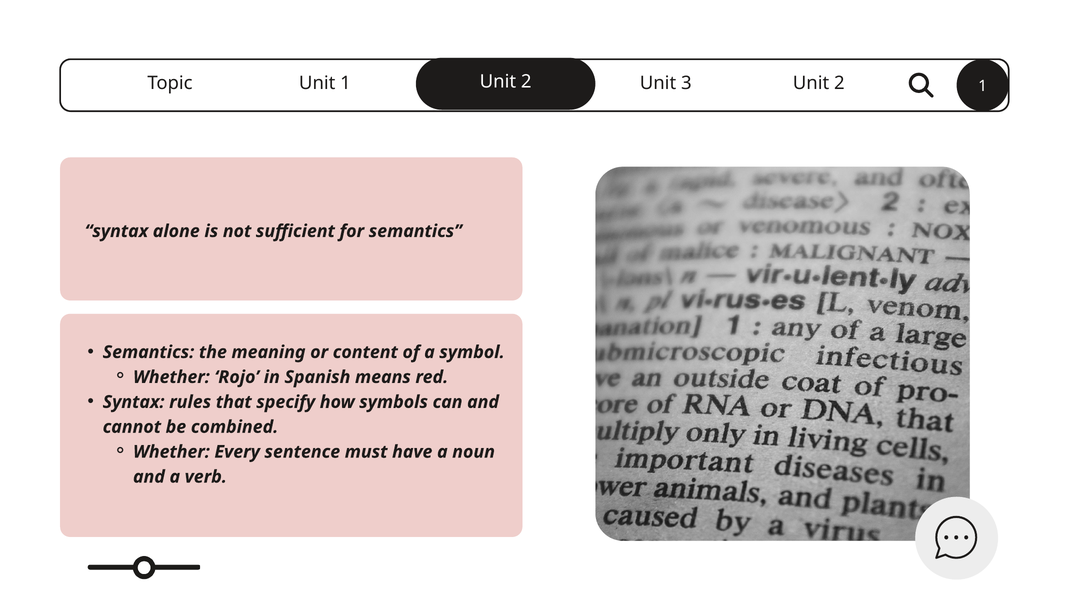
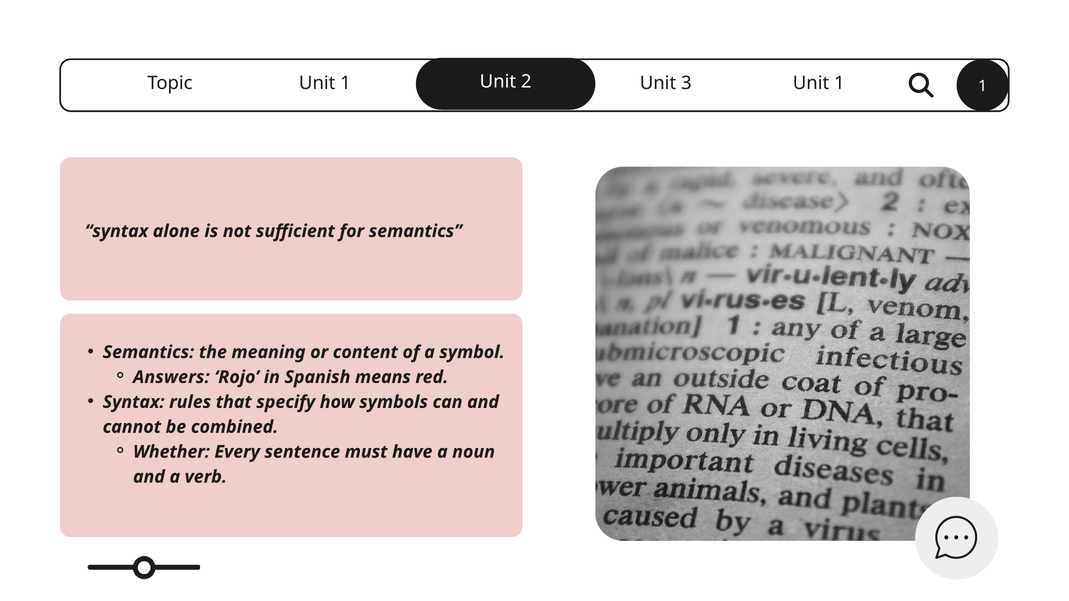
Topic Unit 2: 2 -> 1
Whether at (171, 377): Whether -> Answers
